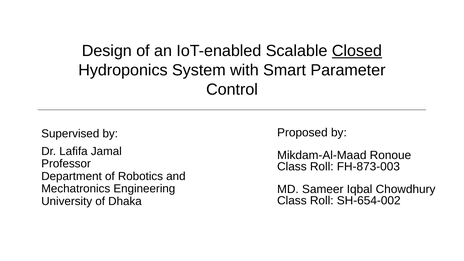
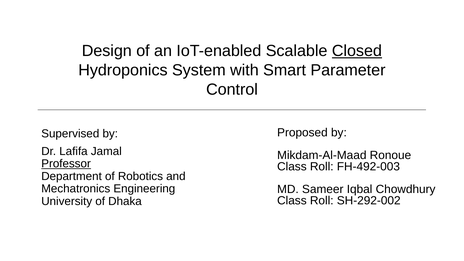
Professor underline: none -> present
FH-873-003: FH-873-003 -> FH-492-003
SH-654-002: SH-654-002 -> SH-292-002
